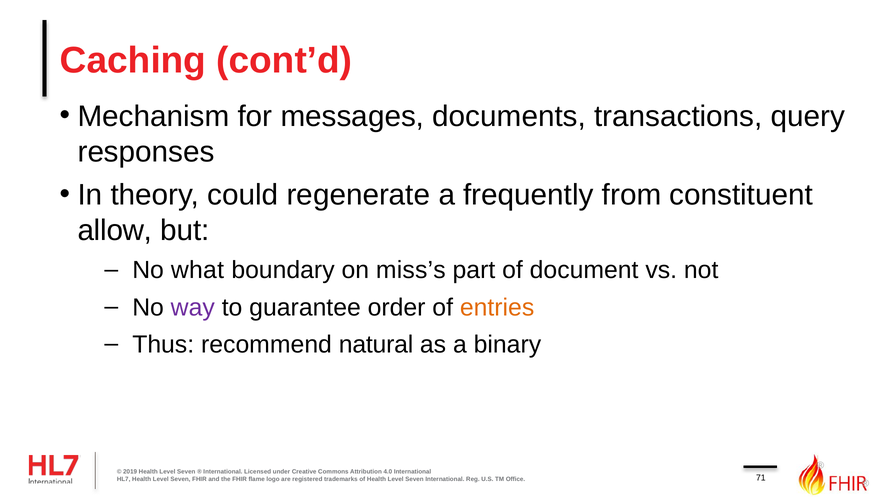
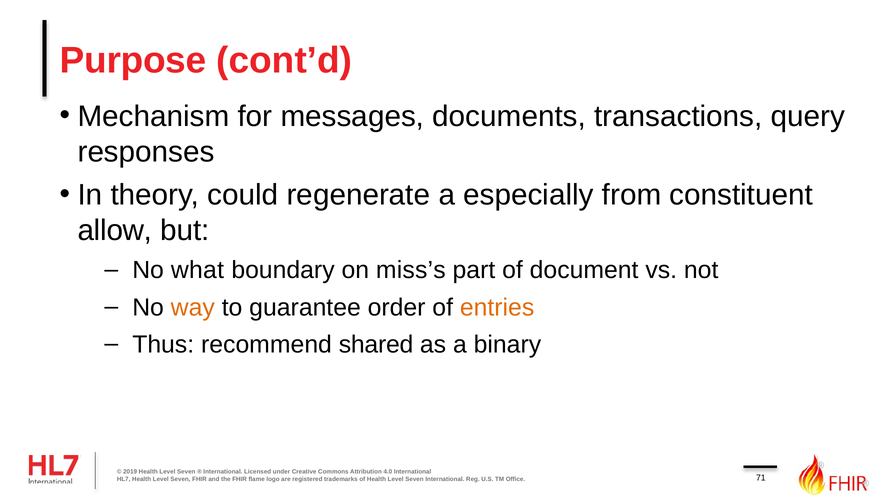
Caching: Caching -> Purpose
frequently: frequently -> especially
way colour: purple -> orange
natural: natural -> shared
